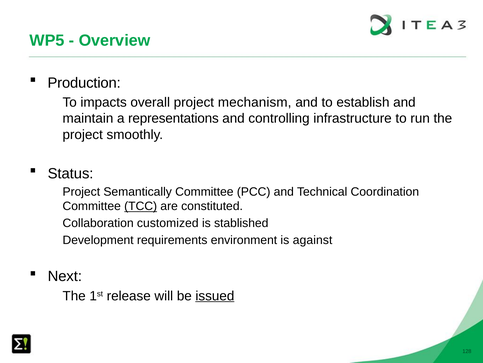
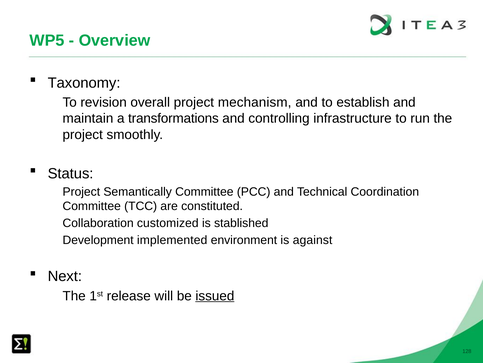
Production: Production -> Taxonomy
impacts: impacts -> revision
representations: representations -> transformations
TCC underline: present -> none
requirements: requirements -> implemented
